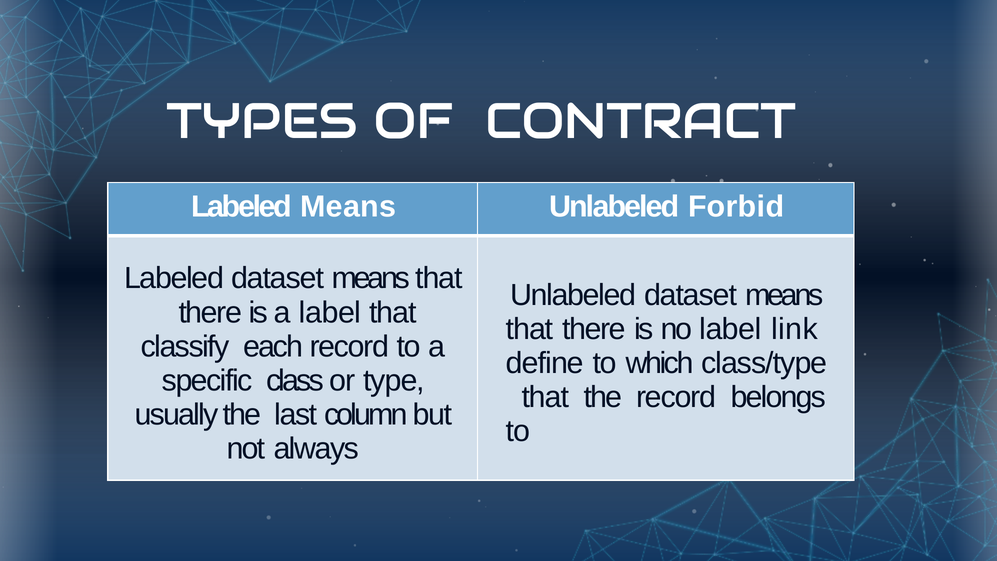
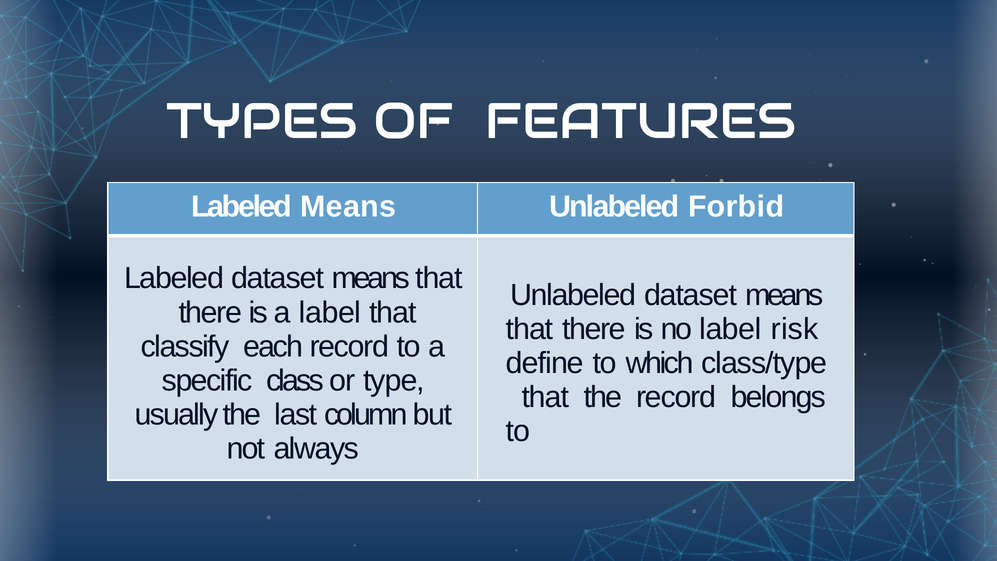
CONTRACT: CONTRACT -> FEATURES
link: link -> risk
